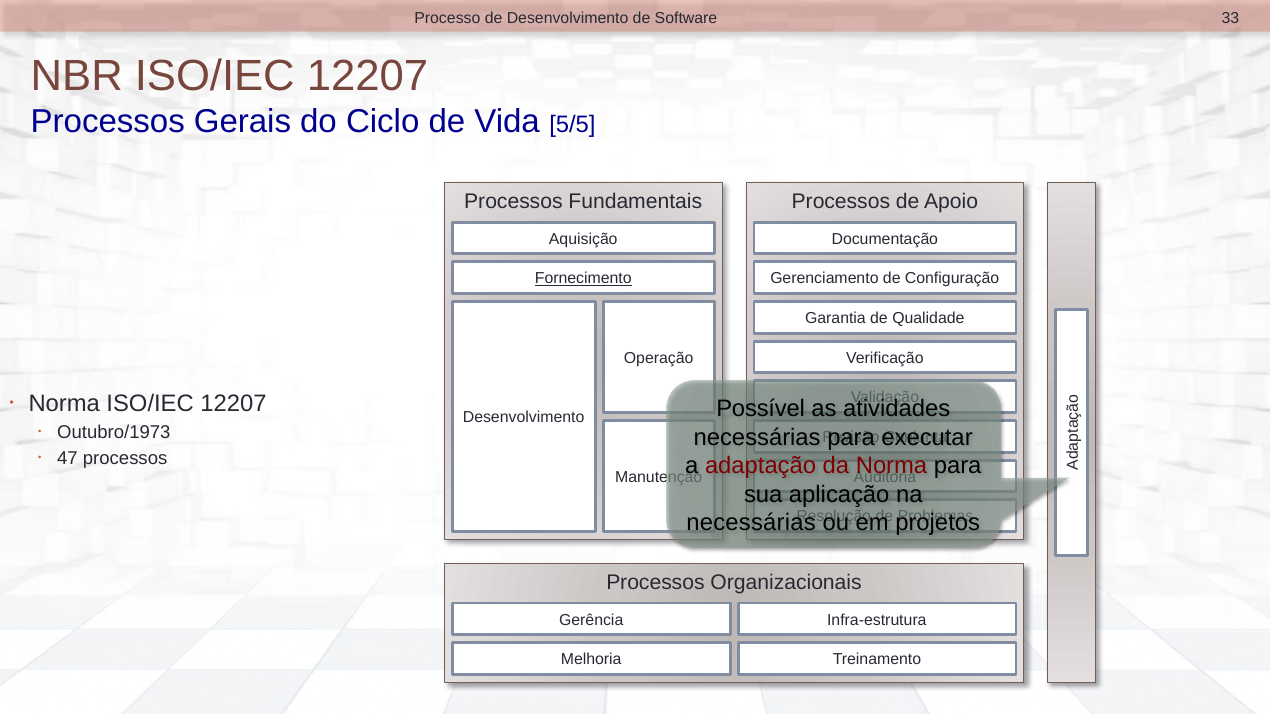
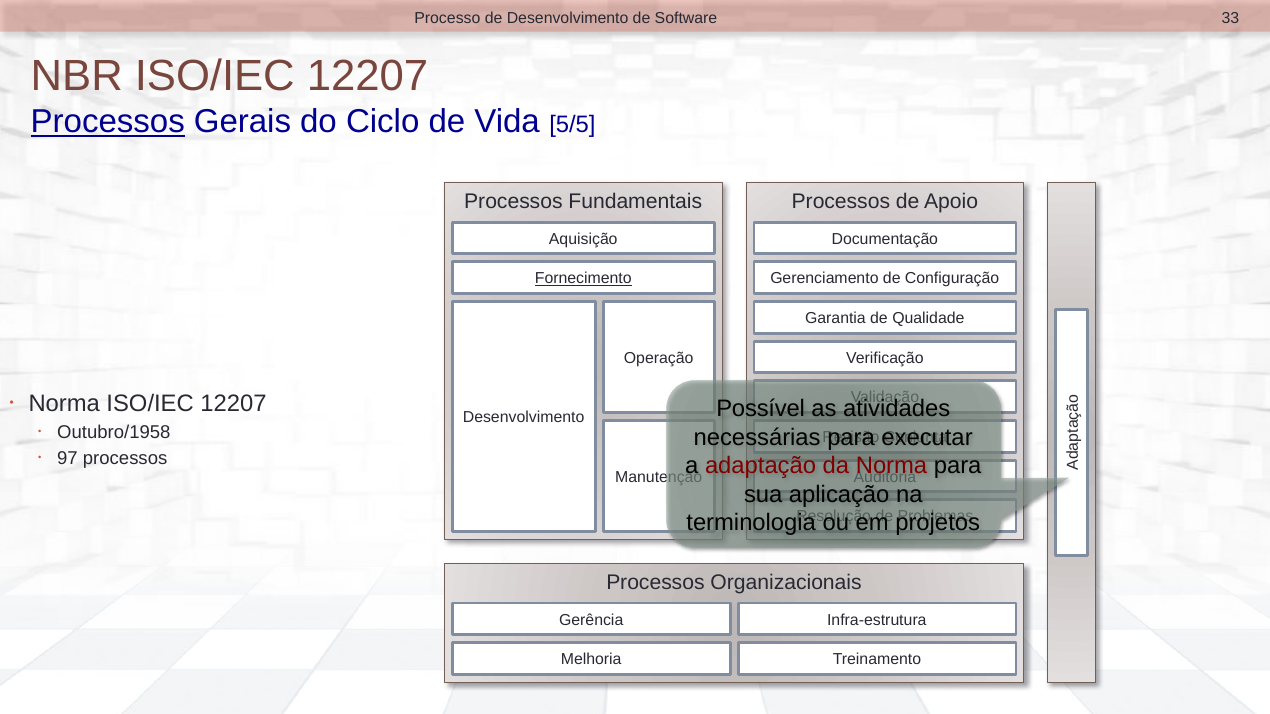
Processos at (108, 122) underline: none -> present
Outubro/1973: Outubro/1973 -> Outubro/1958
47: 47 -> 97
necessárias at (751, 523): necessárias -> terminologia
